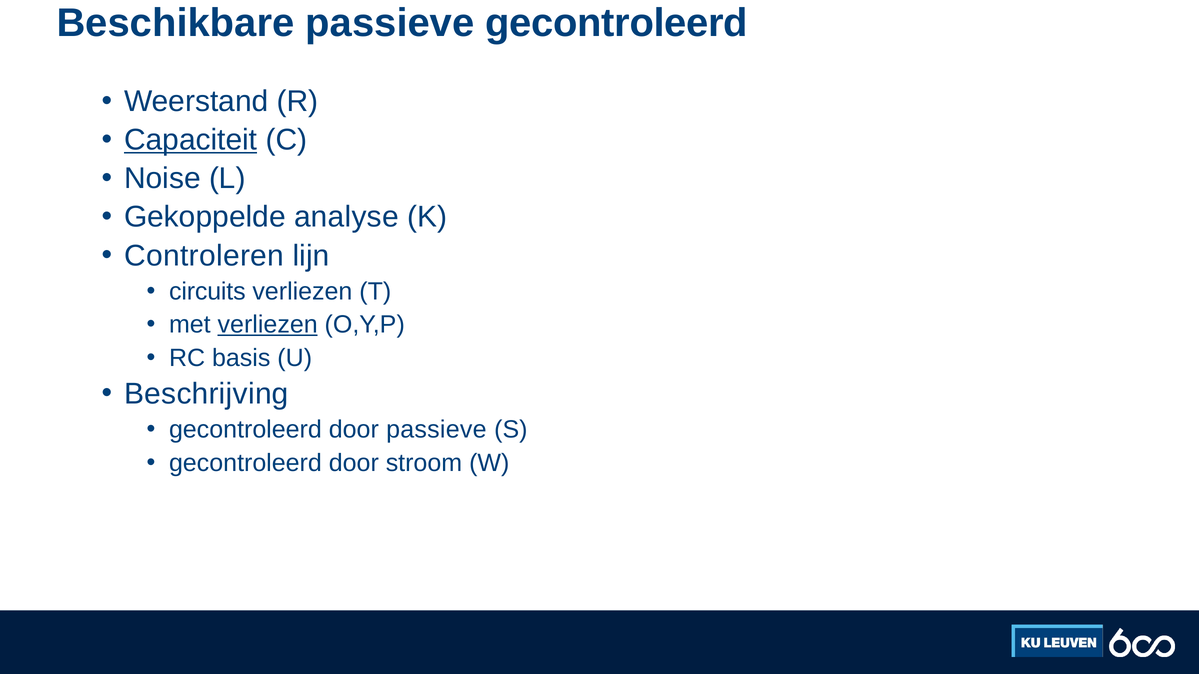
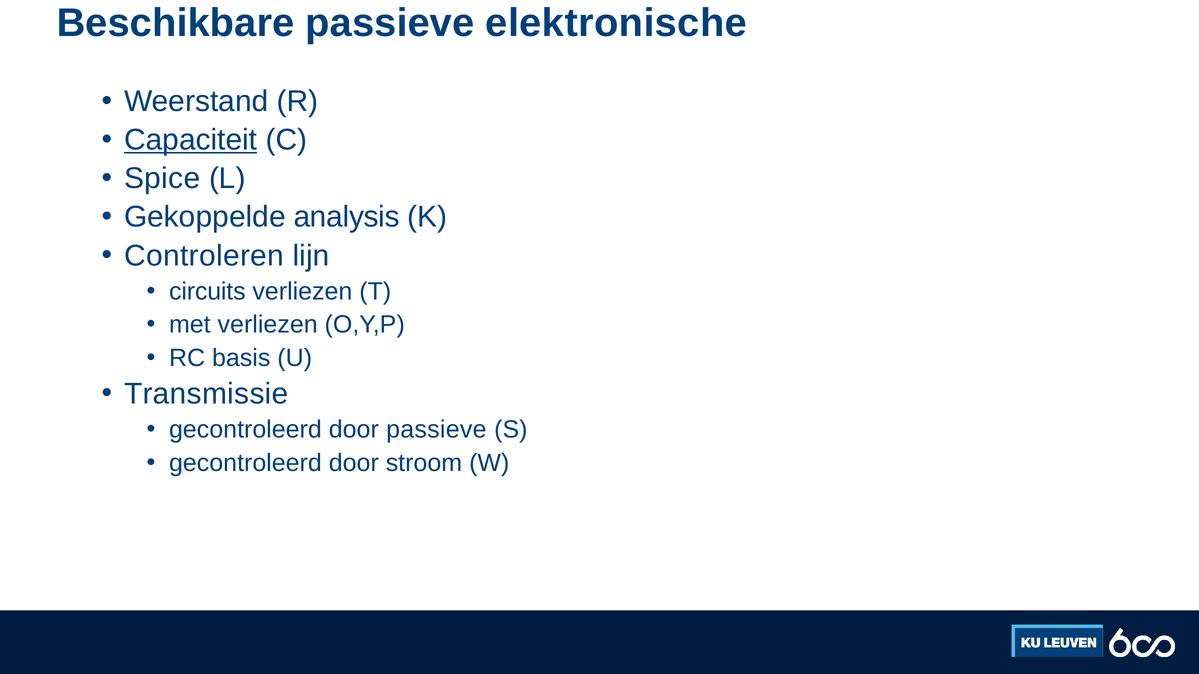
passieve gecontroleerd: gecontroleerd -> elektronische
Noise: Noise -> Spice
analyse: analyse -> analysis
verliezen at (268, 325) underline: present -> none
Beschrijving: Beschrijving -> Transmissie
